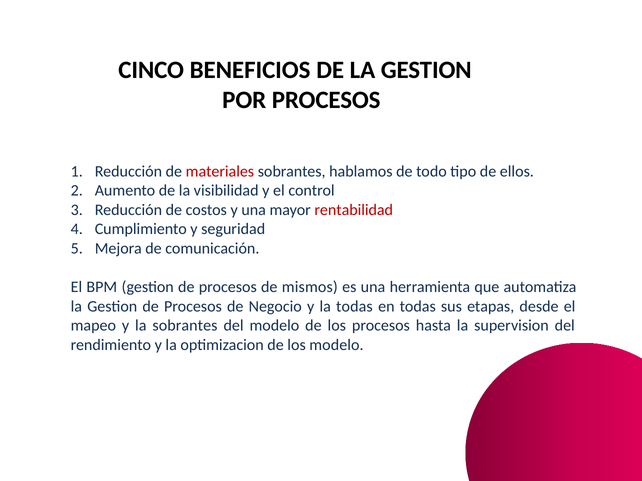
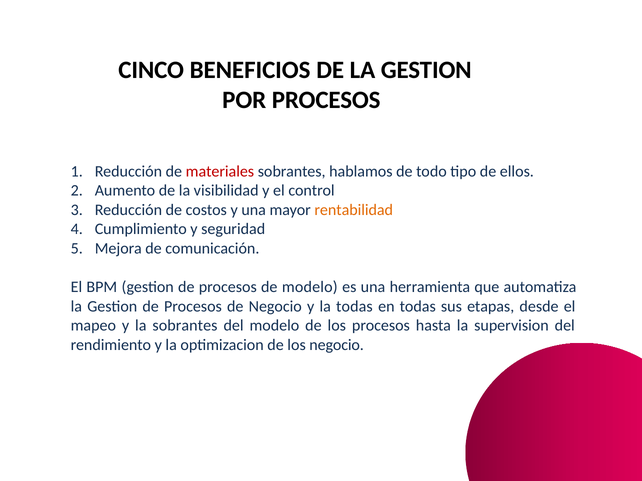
rentabilidad colour: red -> orange
de mismos: mismos -> modelo
los modelo: modelo -> negocio
